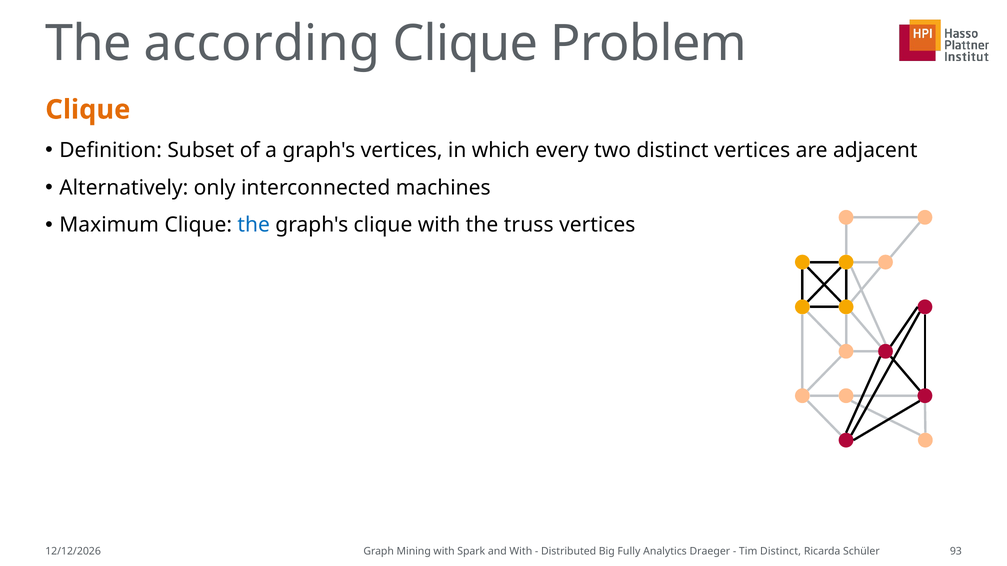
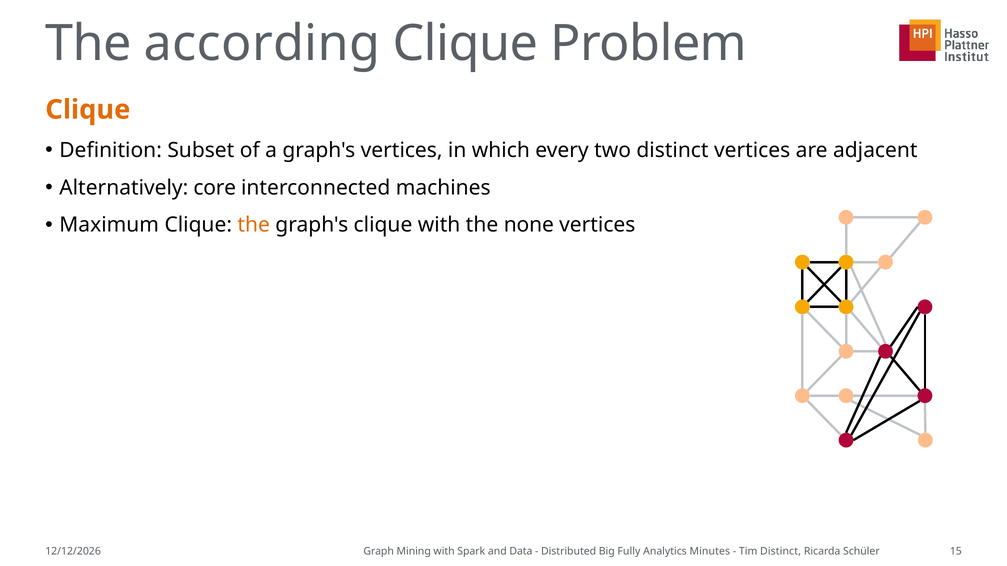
only: only -> core
the at (254, 225) colour: blue -> orange
truss: truss -> none
and With: With -> Data
Draeger: Draeger -> Minutes
93: 93 -> 15
